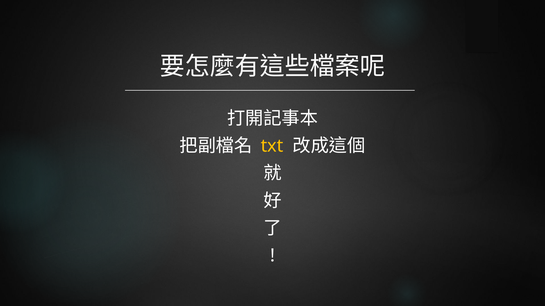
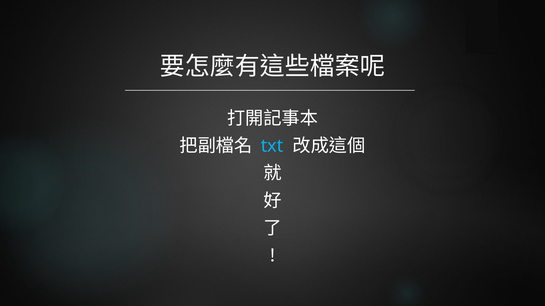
txt colour: yellow -> light blue
